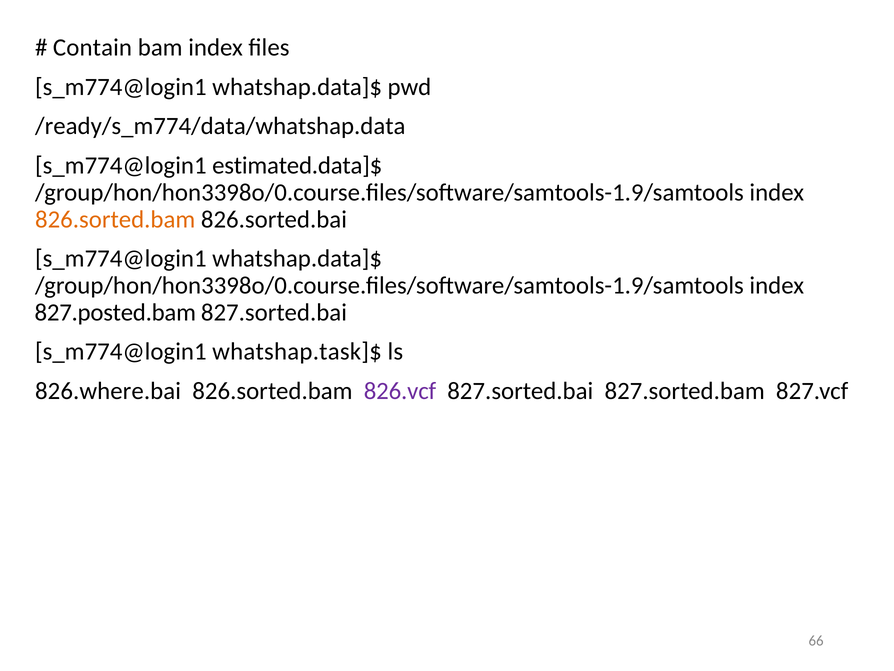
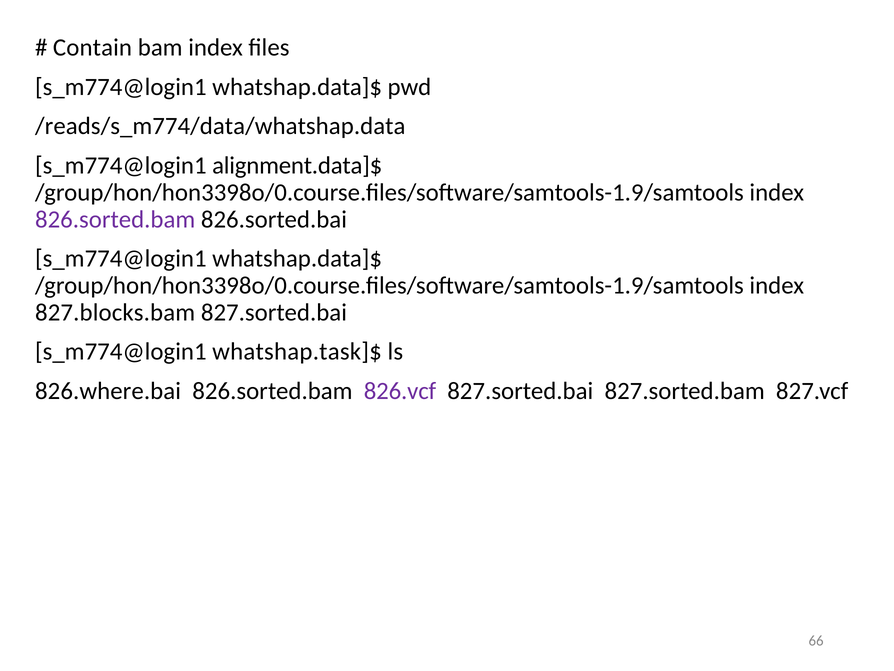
/ready/s_m774/data/whatshap.data: /ready/s_m774/data/whatshap.data -> /reads/s_m774/data/whatshap.data
estimated.data]$: estimated.data]$ -> alignment.data]$
826.sorted.bam at (115, 219) colour: orange -> purple
827.posted.bam: 827.posted.bam -> 827.blocks.bam
